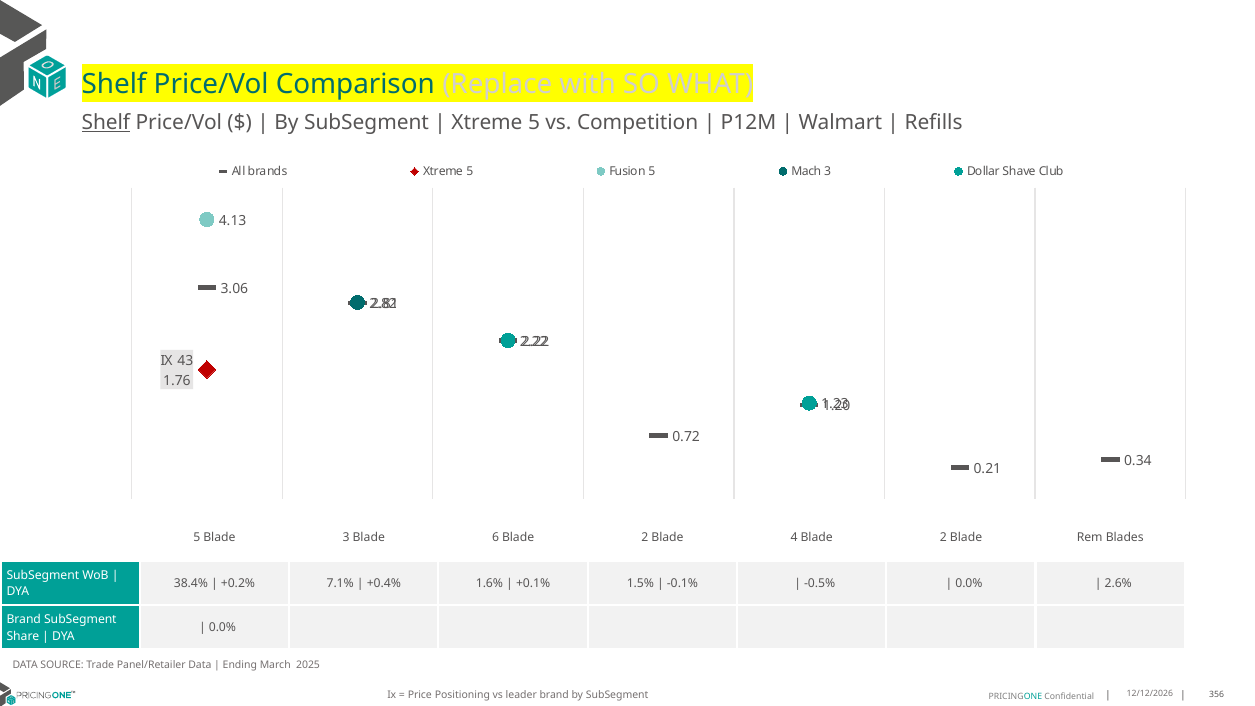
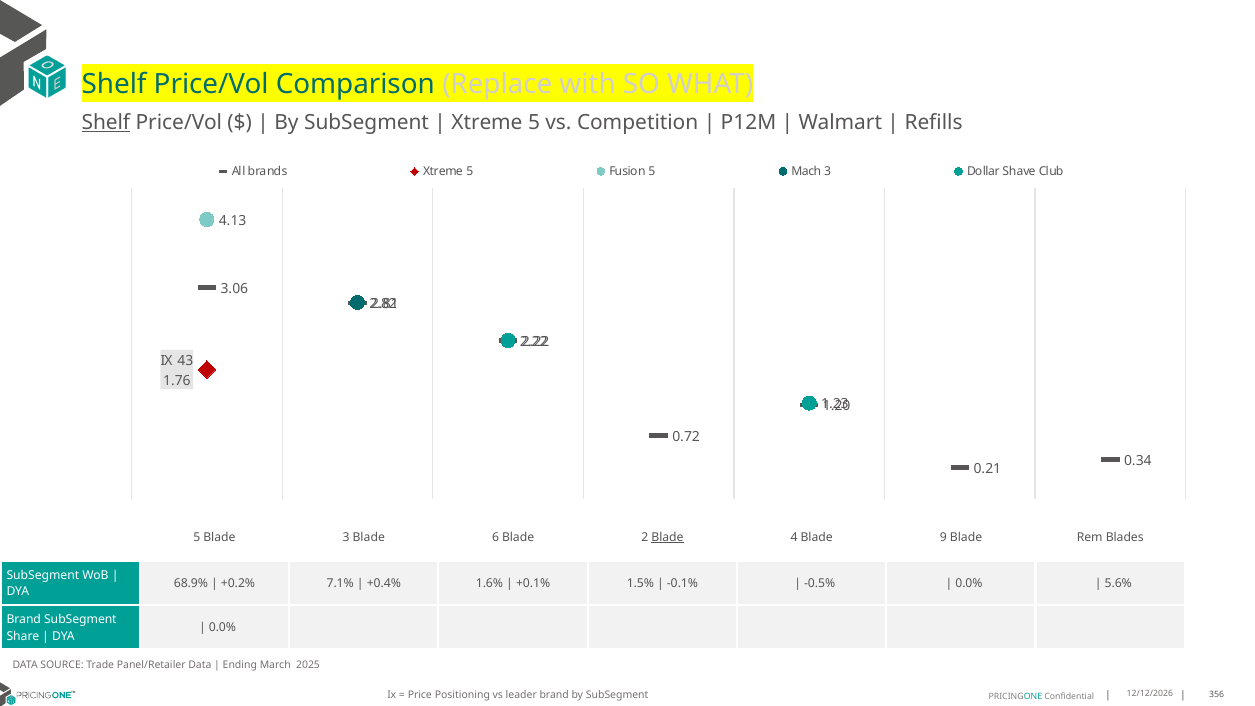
Blade at (667, 537) underline: none -> present
4 Blade 2: 2 -> 9
38.4%: 38.4% -> 68.9%
2.6%: 2.6% -> 5.6%
